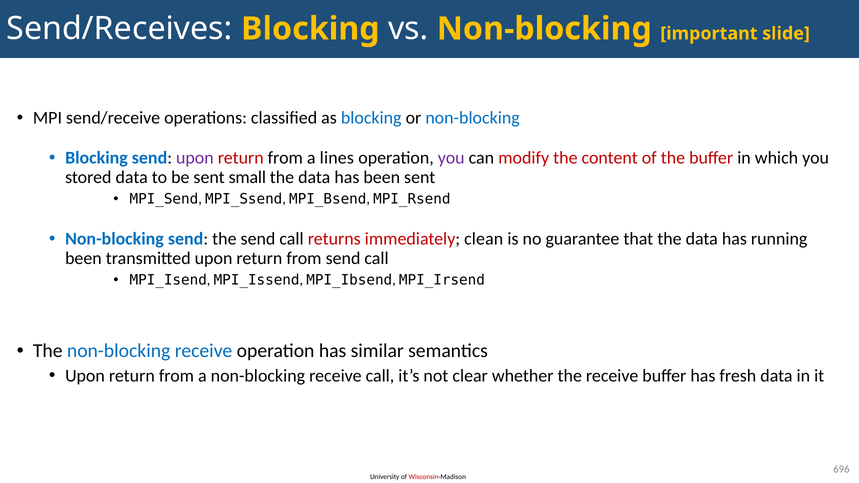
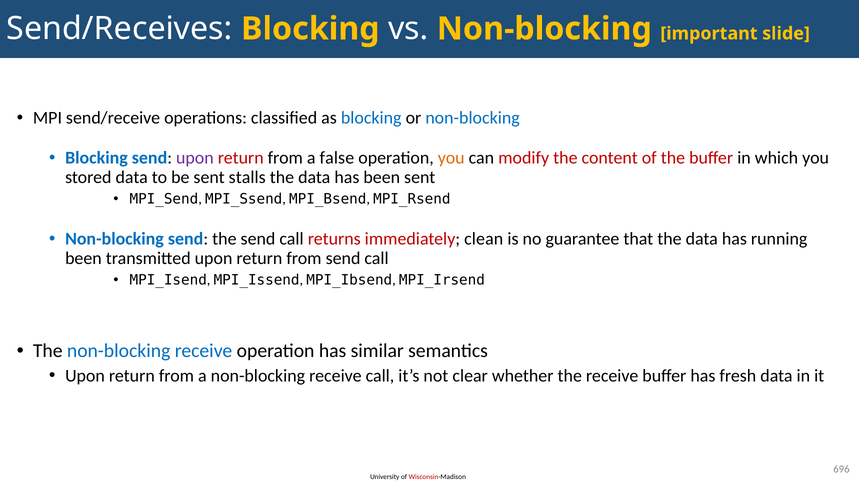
lines: lines -> false
you at (451, 158) colour: purple -> orange
small: small -> stalls
